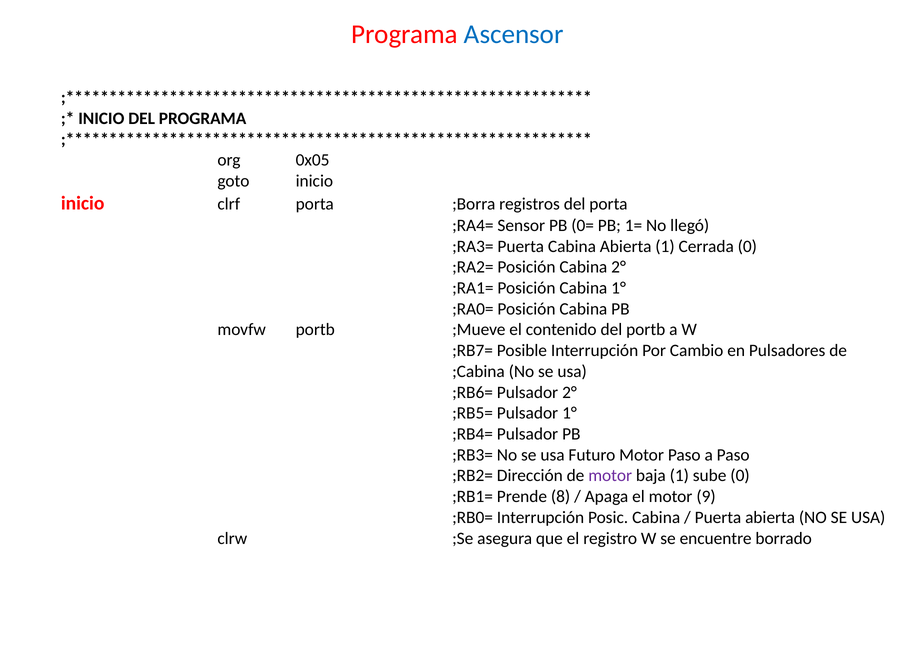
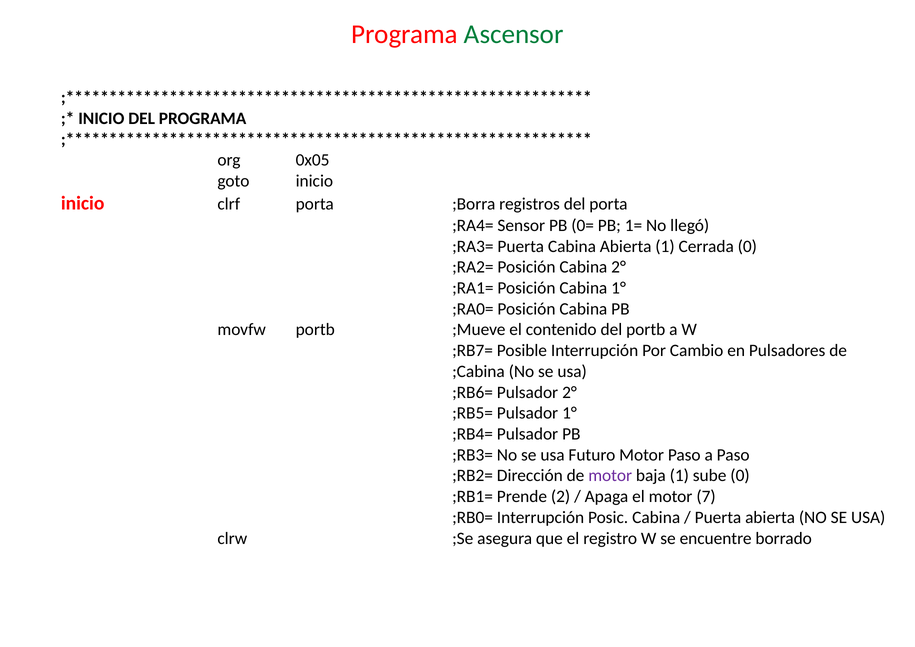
Ascensor colour: blue -> green
8: 8 -> 2
9: 9 -> 7
